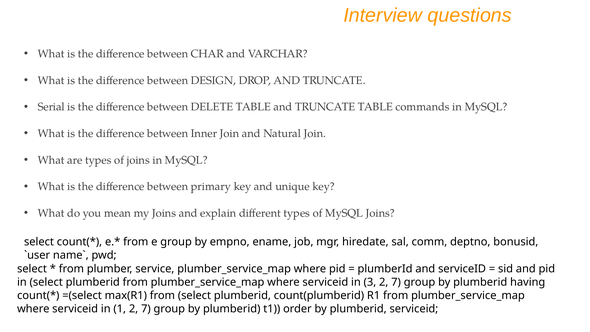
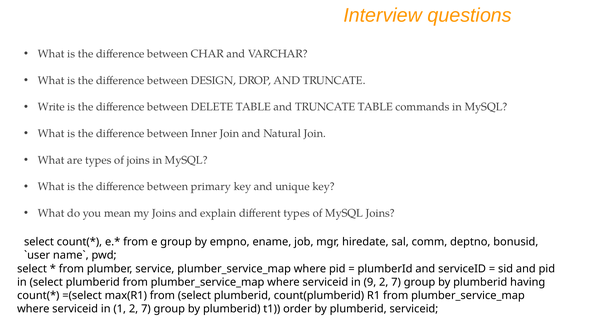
Serial: Serial -> Write
3: 3 -> 9
